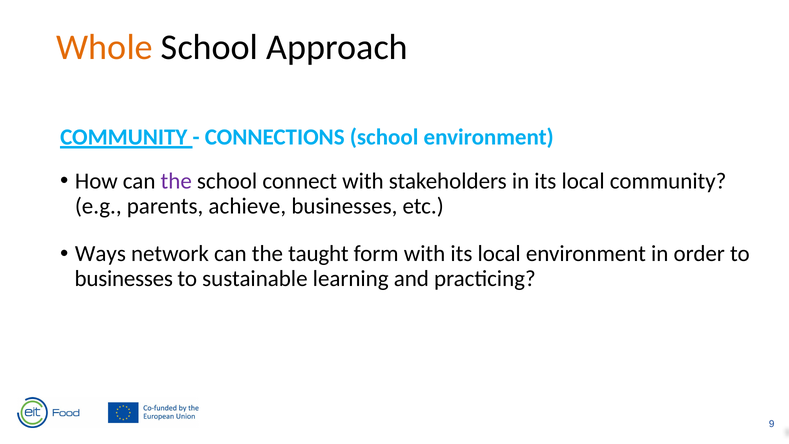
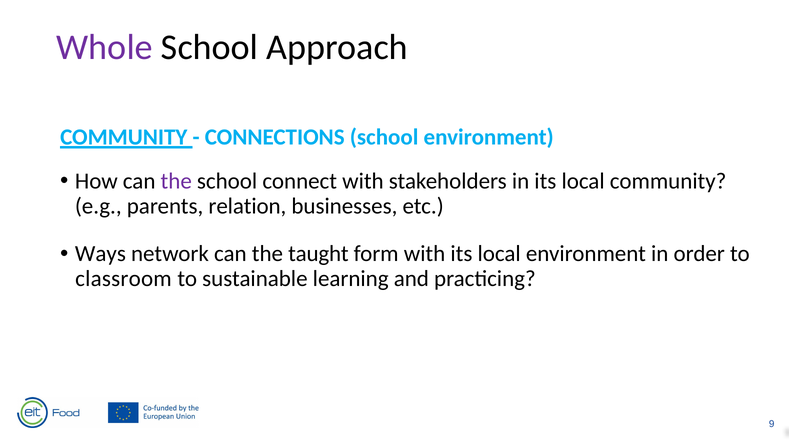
Whole colour: orange -> purple
achieve: achieve -> relation
businesses at (124, 279): businesses -> classroom
